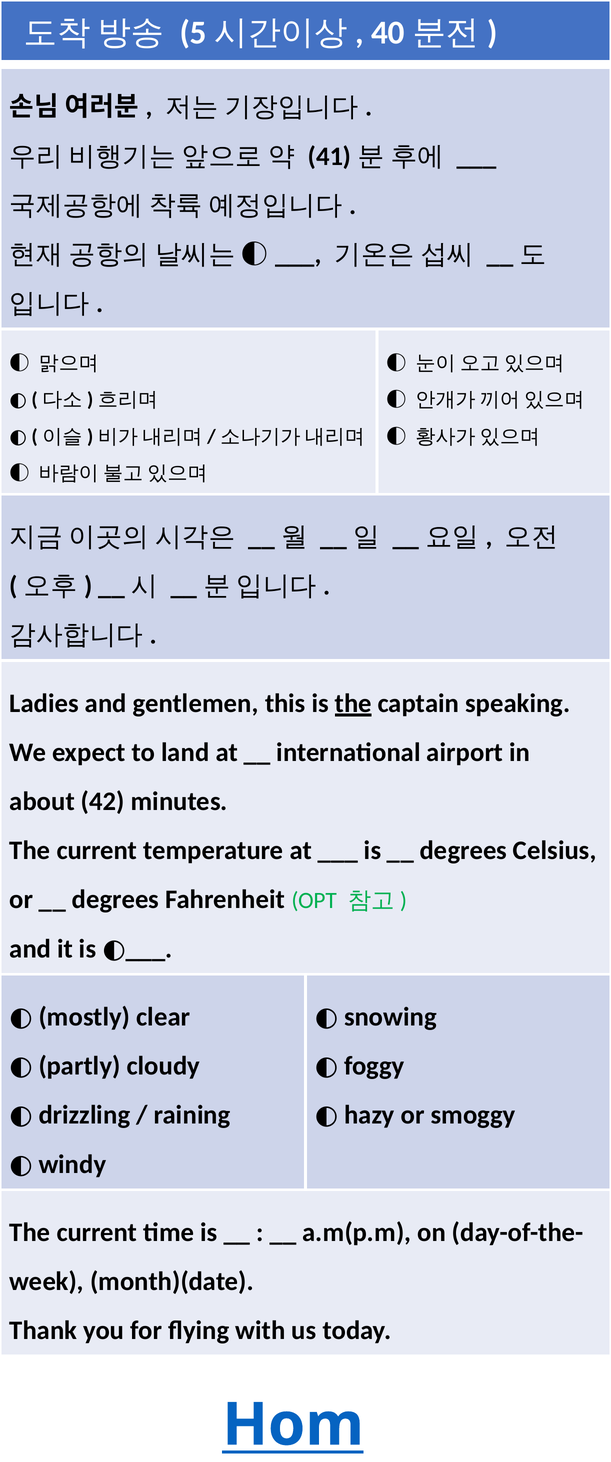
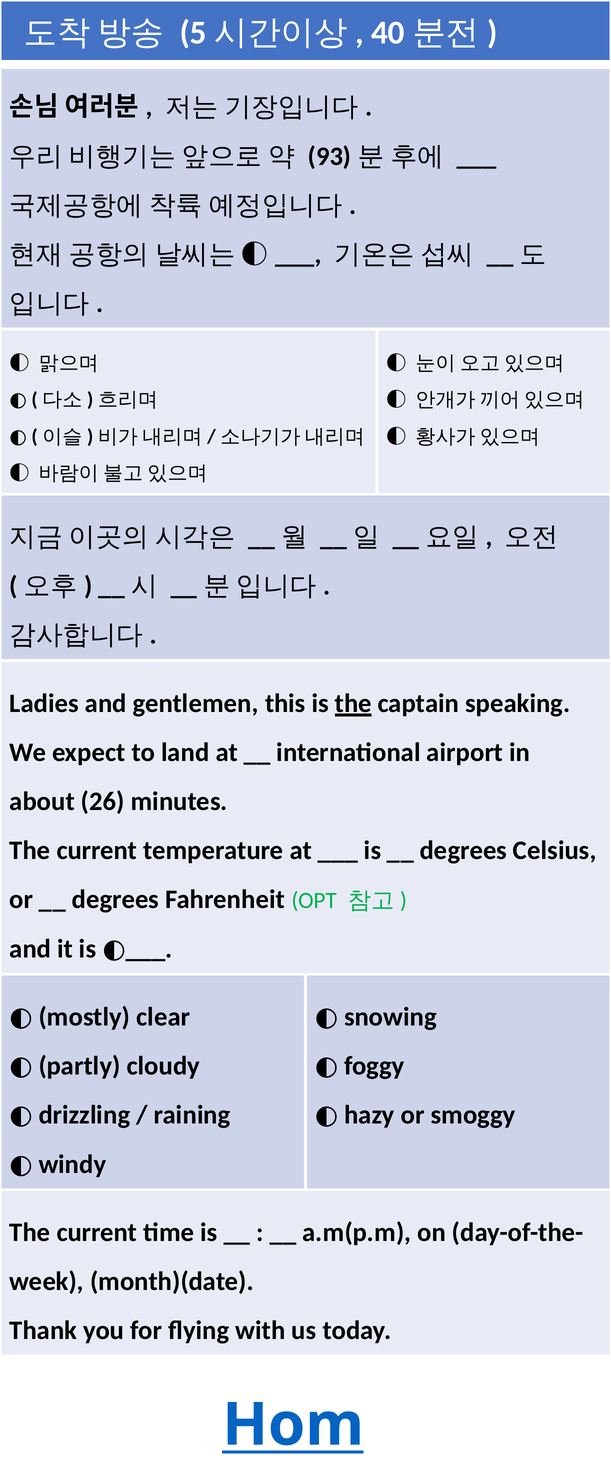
41: 41 -> 93
42: 42 -> 26
